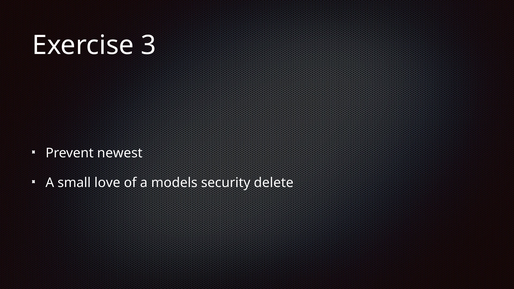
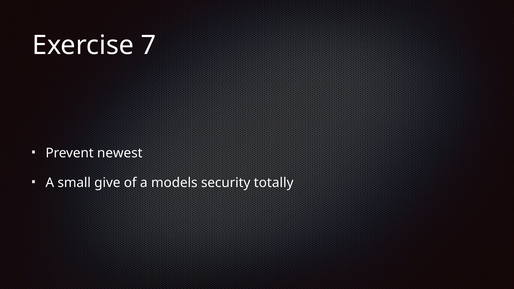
3: 3 -> 7
love: love -> give
delete: delete -> totally
